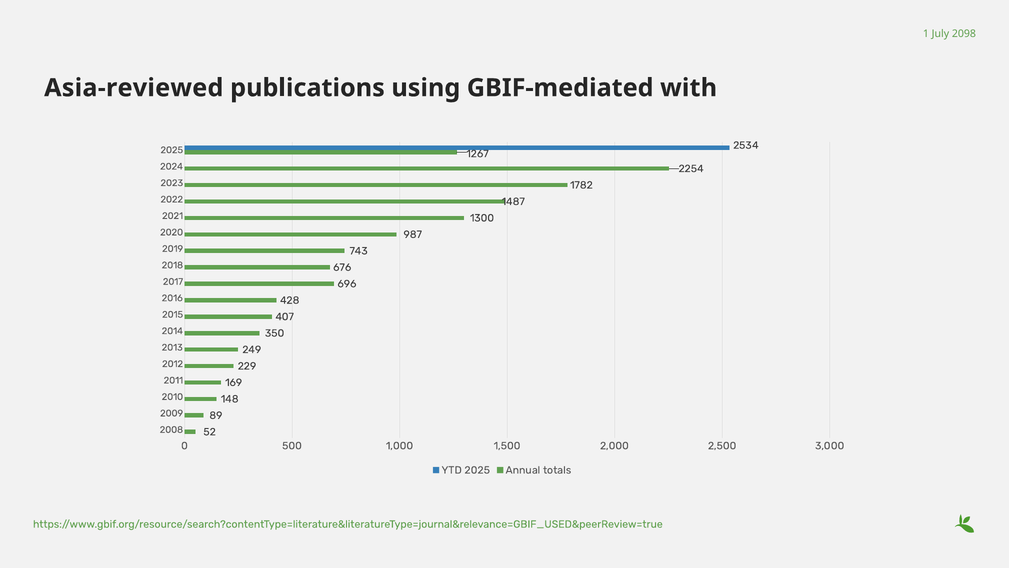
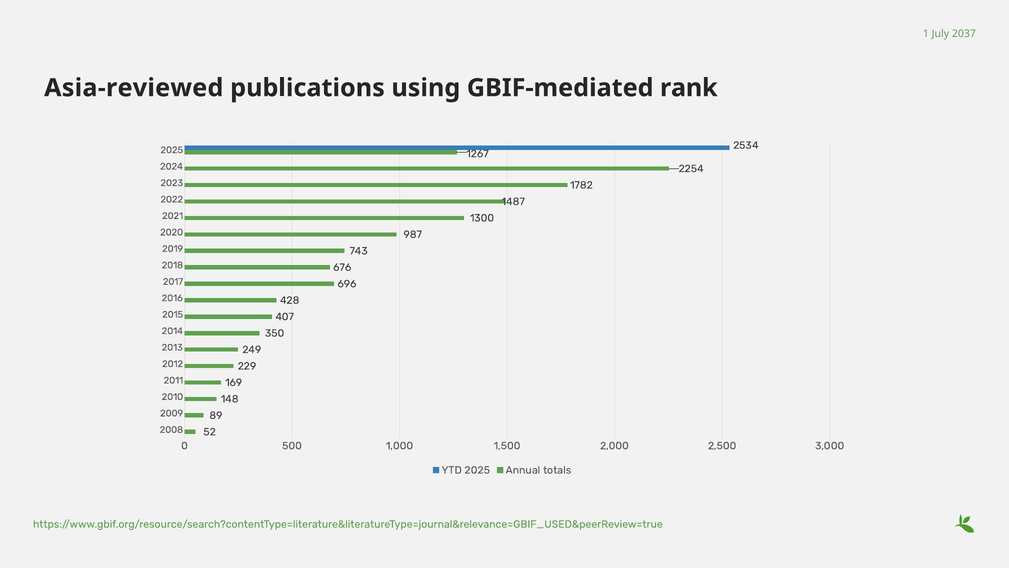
2098: 2098 -> 2037
with: with -> rank
